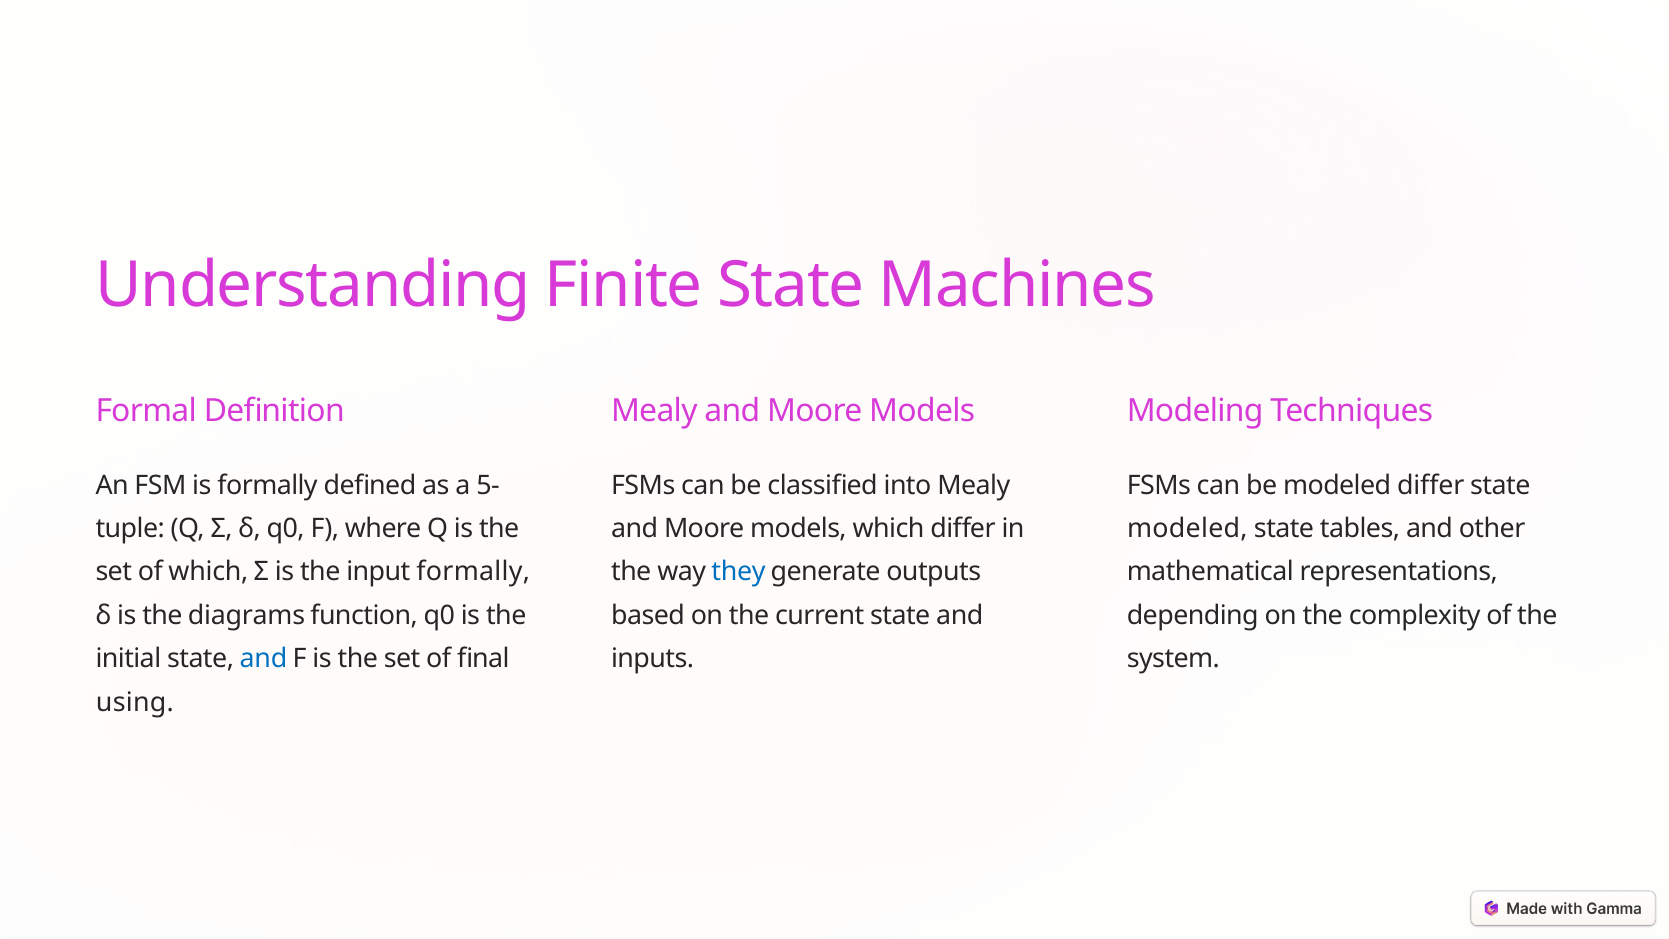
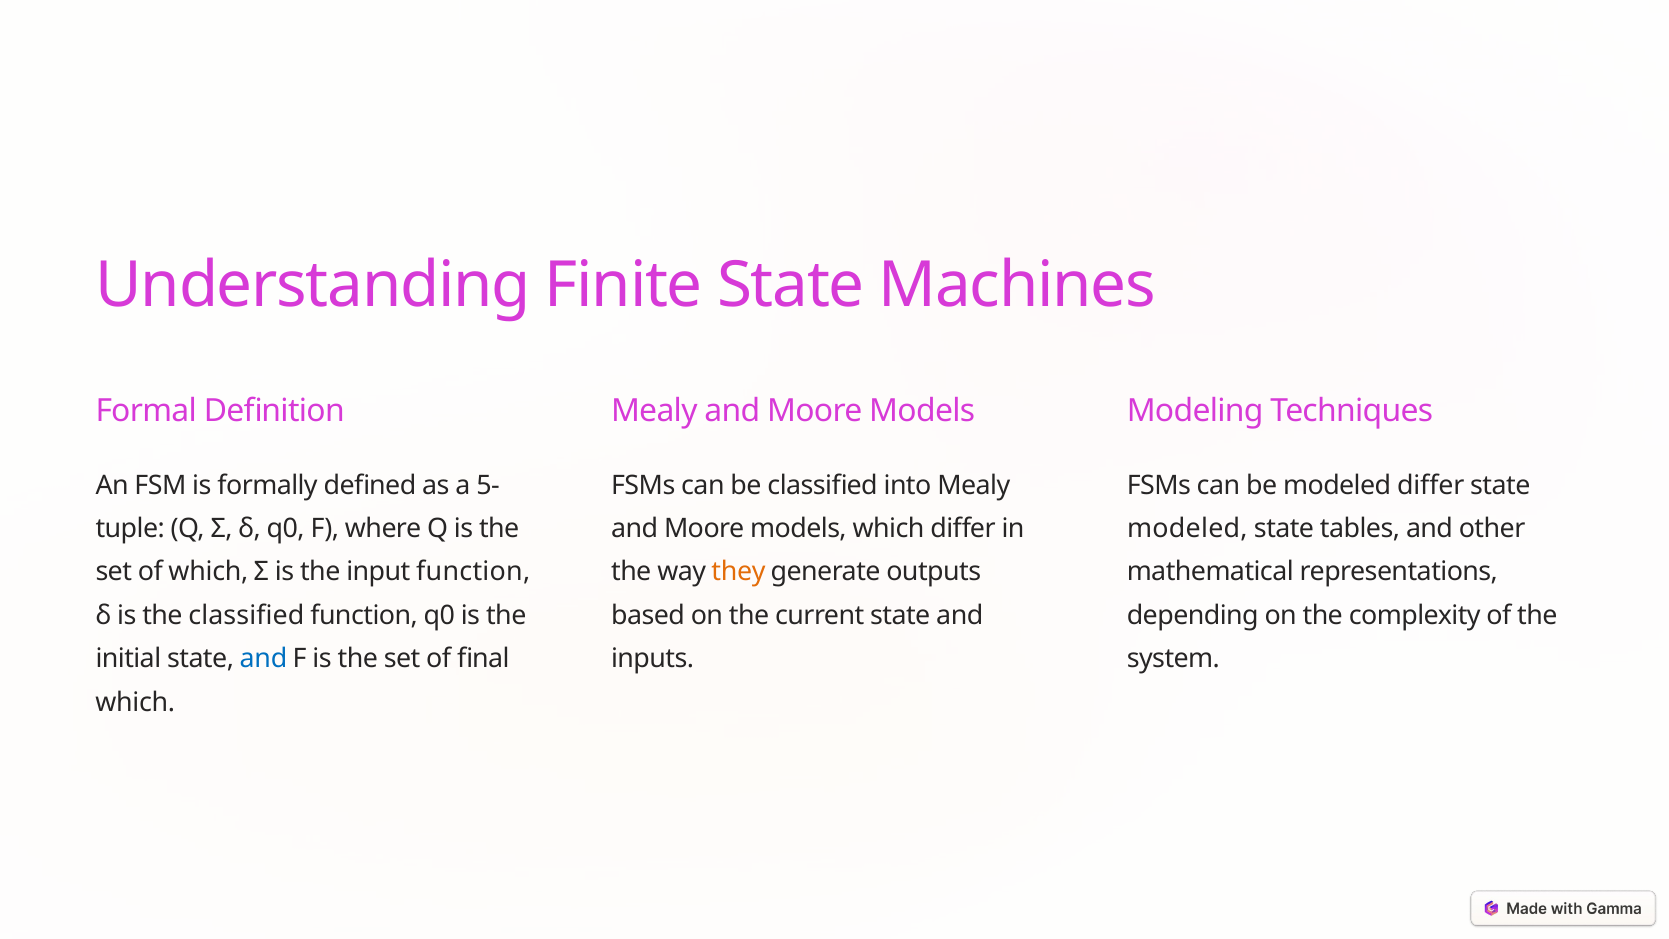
input formally: formally -> function
they colour: blue -> orange
the diagrams: diagrams -> classified
using at (135, 702): using -> which
